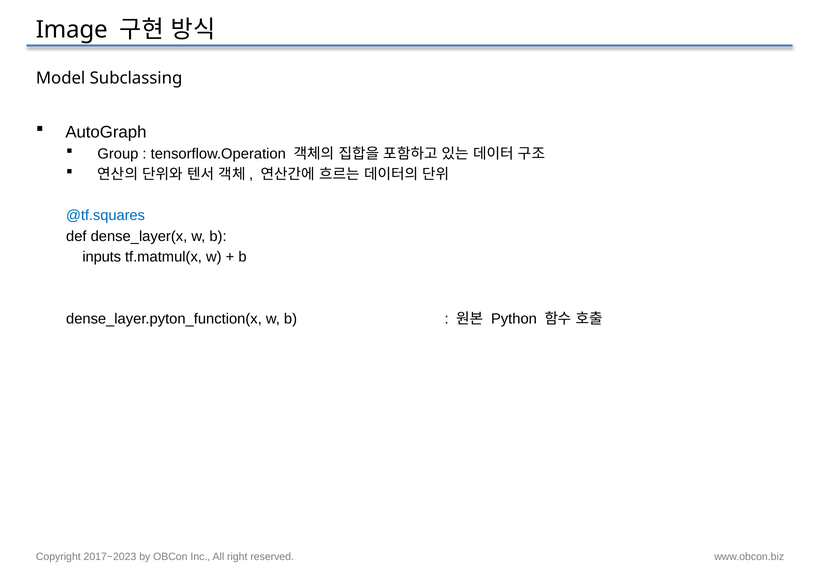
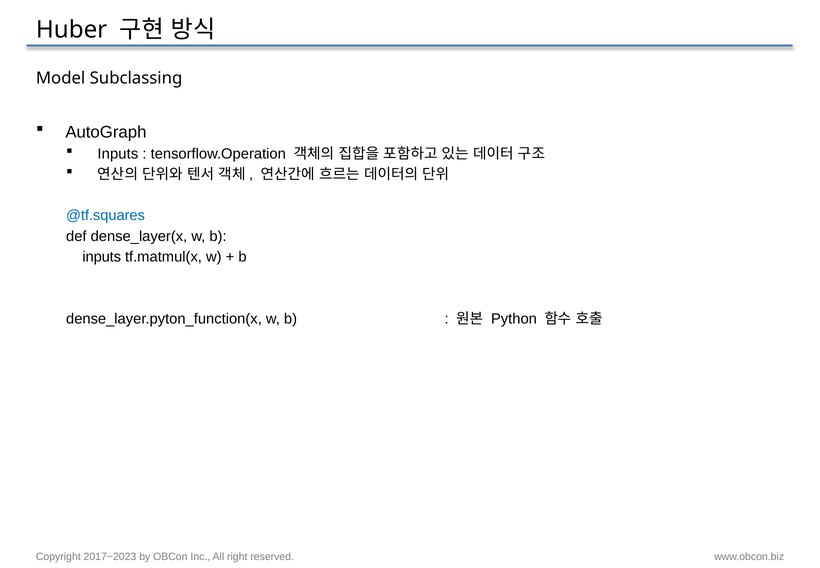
Image: Image -> Huber
Group at (118, 154): Group -> Inputs
